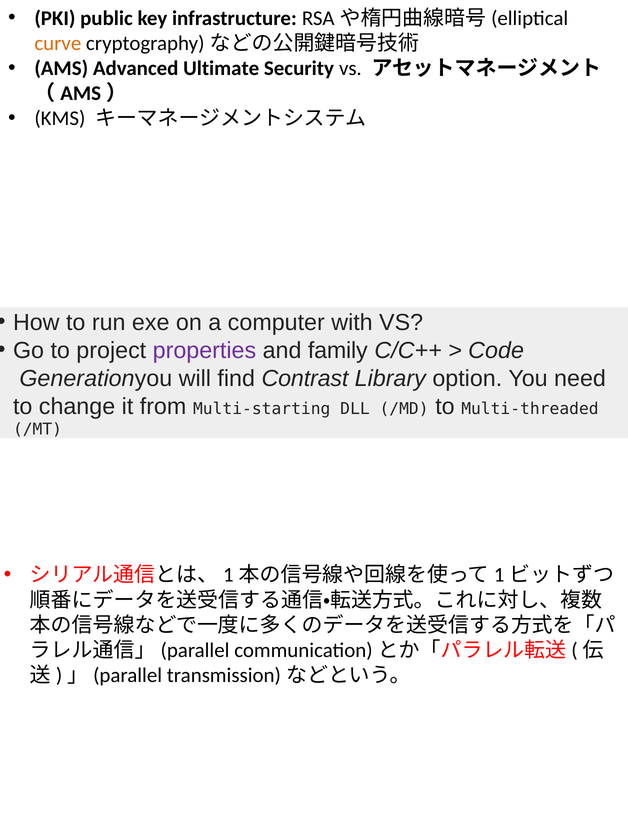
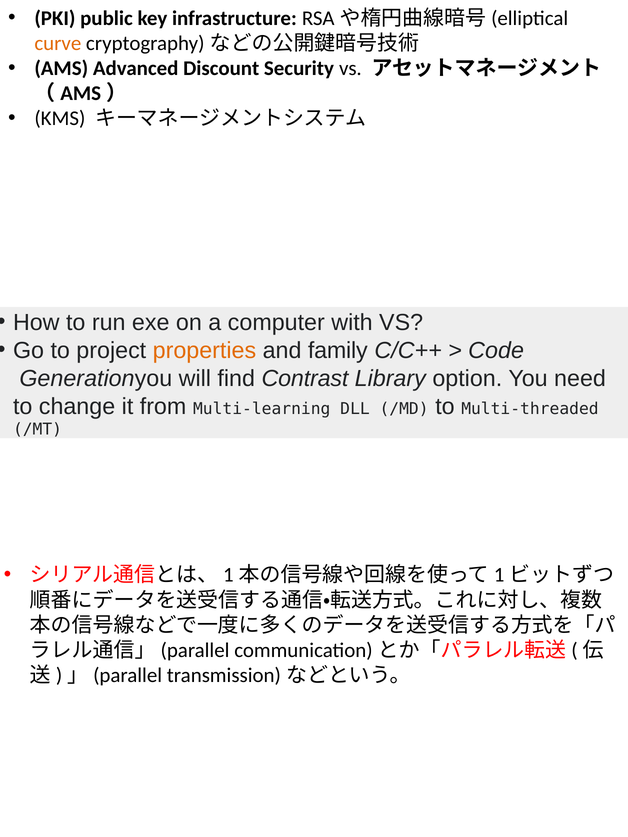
Ultimate: Ultimate -> Discount
properties colour: purple -> orange
Multi-starting: Multi-starting -> Multi-learning
